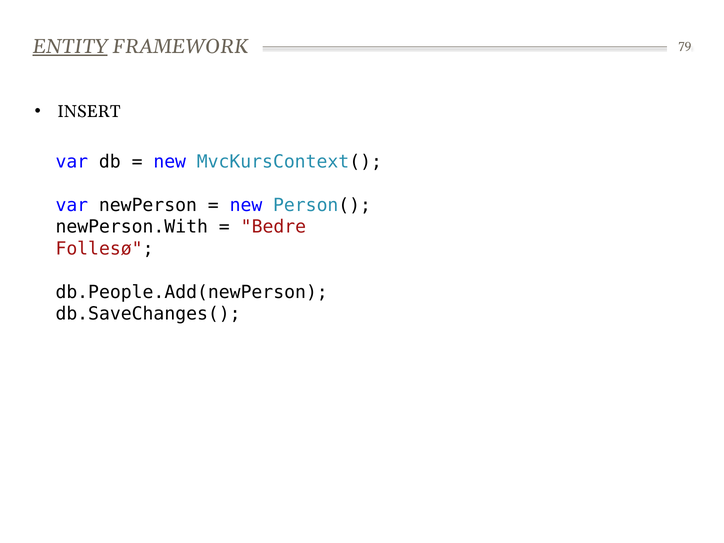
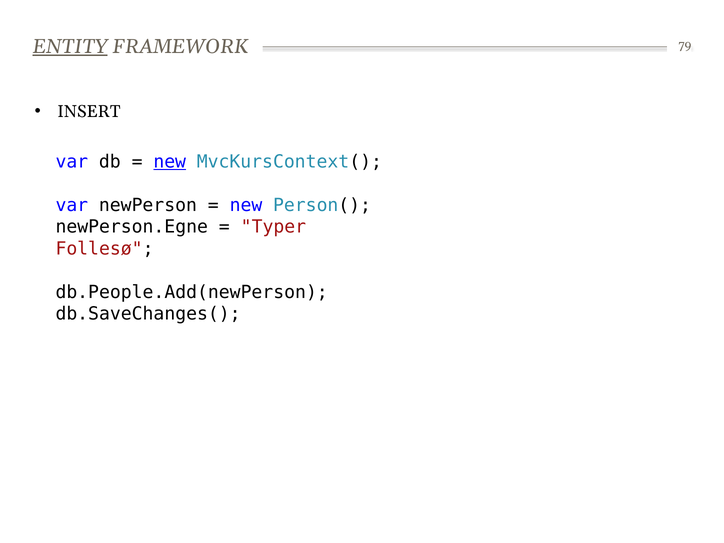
new at (170, 162) underline: none -> present
newPerson.With: newPerson.With -> newPerson.Egne
Bedre: Bedre -> Typer
